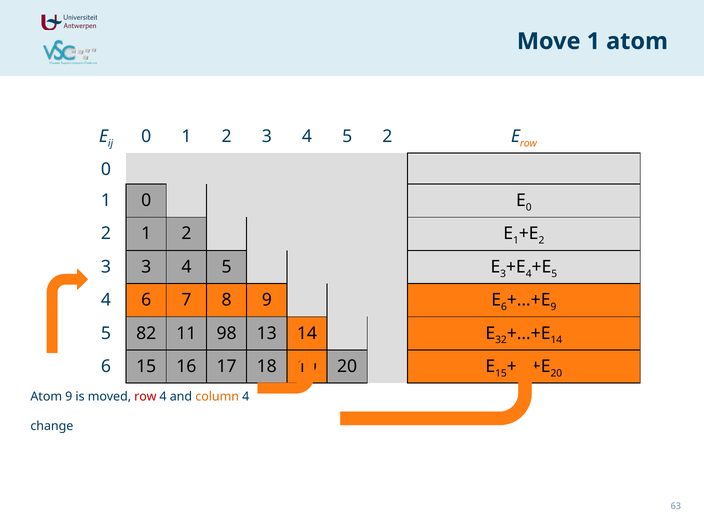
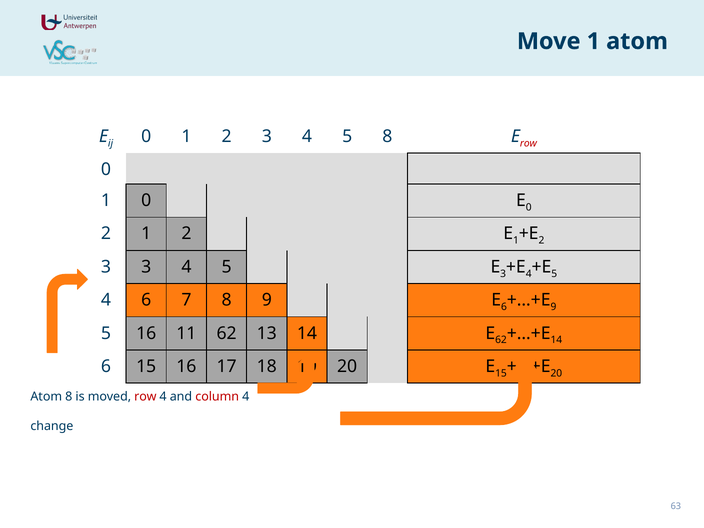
5 2: 2 -> 8
row at (528, 143) colour: orange -> red
5 82: 82 -> 16
11 98: 98 -> 62
32 at (501, 340): 32 -> 62
Atom 9: 9 -> 8
column colour: orange -> red
